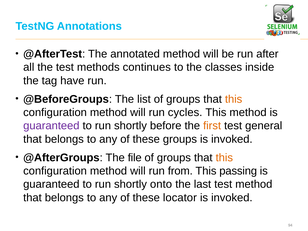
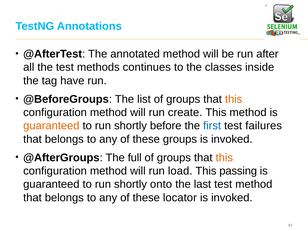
cycles: cycles -> create
guaranteed at (51, 126) colour: purple -> orange
first colour: orange -> blue
general: general -> failures
file: file -> full
from: from -> load
